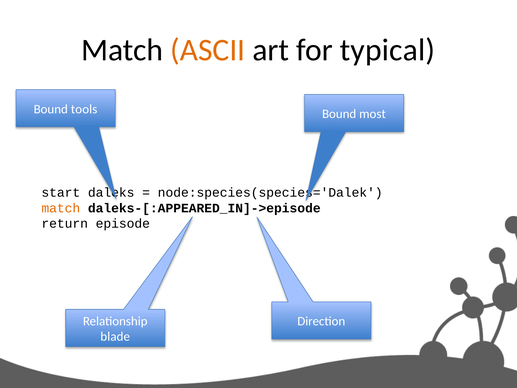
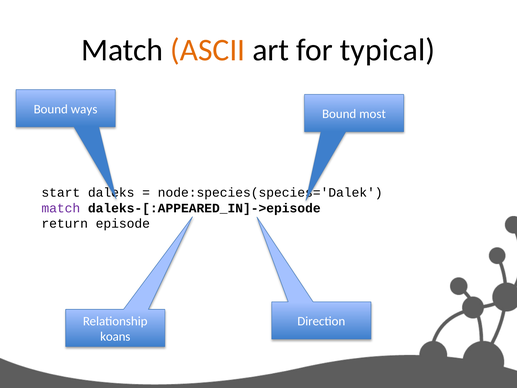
tools: tools -> ways
match at (61, 208) colour: orange -> purple
blade: blade -> koans
